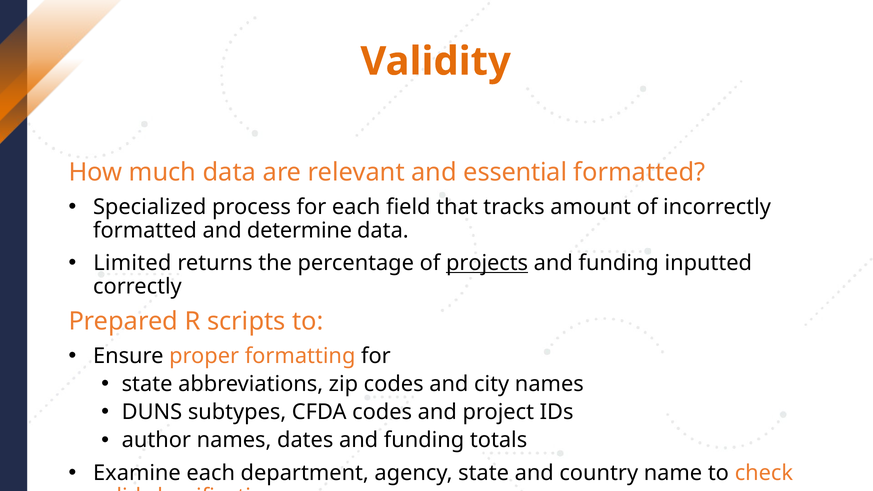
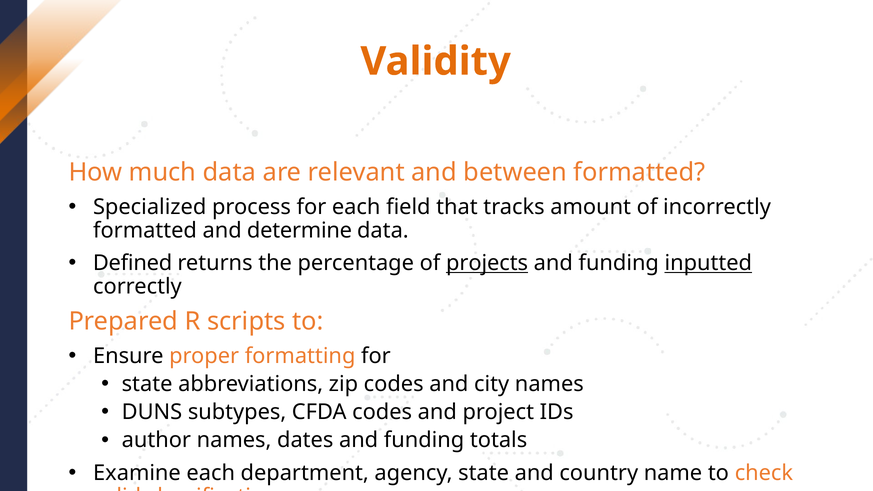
essential: essential -> between
Limited: Limited -> Defined
inputted underline: none -> present
